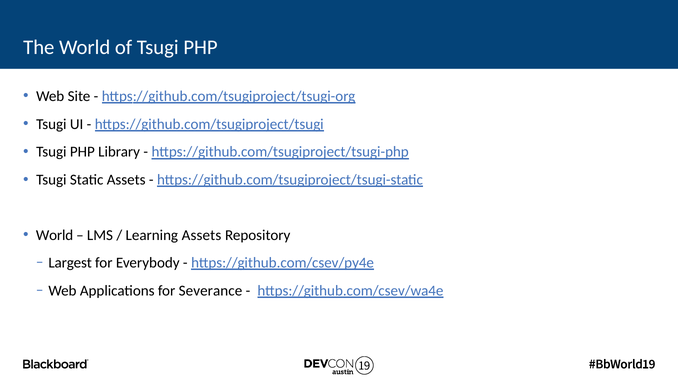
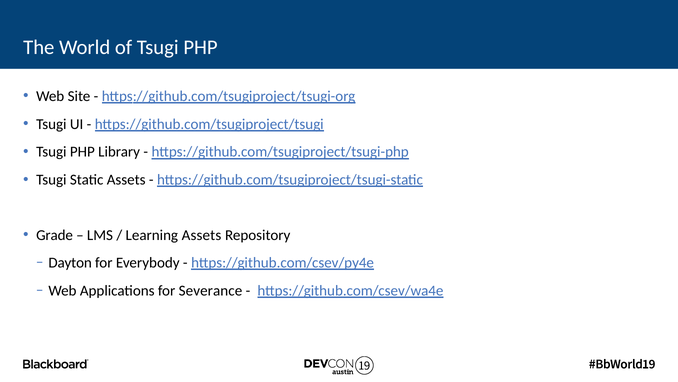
World at (55, 235): World -> Grade
Largest: Largest -> Dayton
